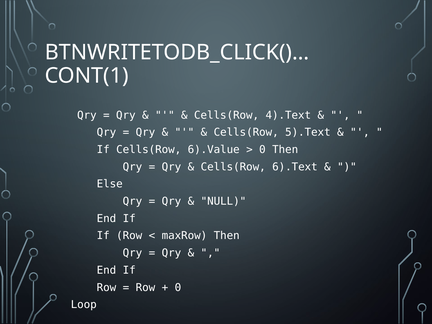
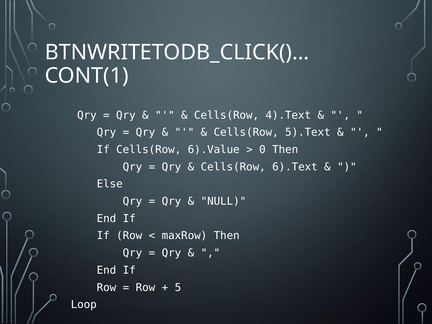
0 at (178, 287): 0 -> 5
